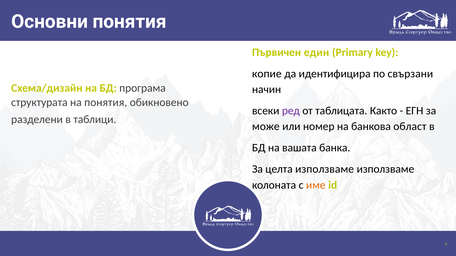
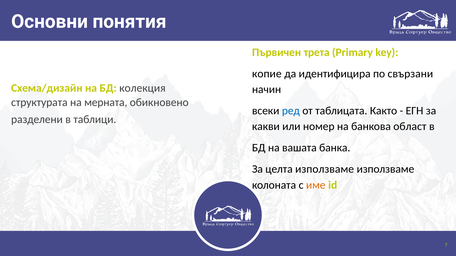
един: един -> трета
програма: програма -> колекция
на понятия: понятия -> мерната
ред colour: purple -> blue
може: може -> какви
